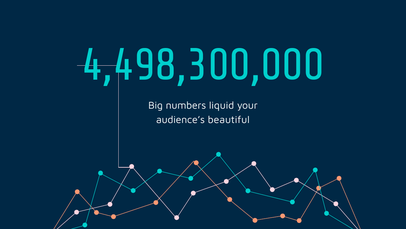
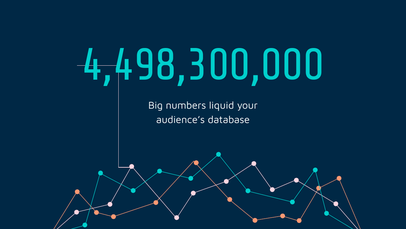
beautiful: beautiful -> database
